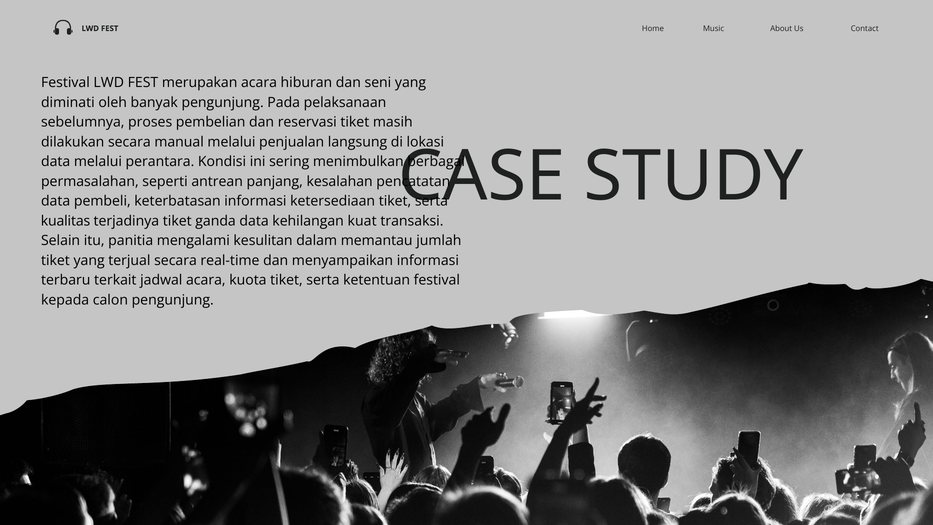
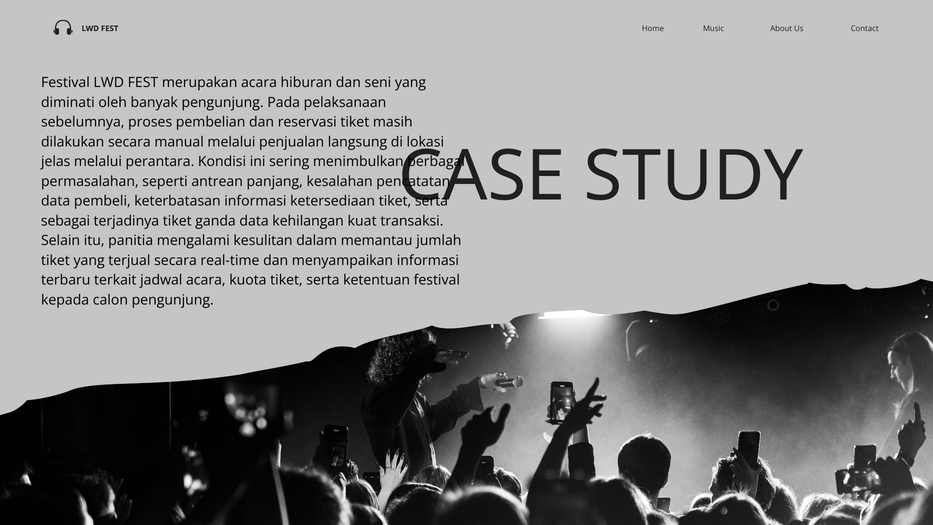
data at (56, 162): data -> jelas
kualitas: kualitas -> sebagai
